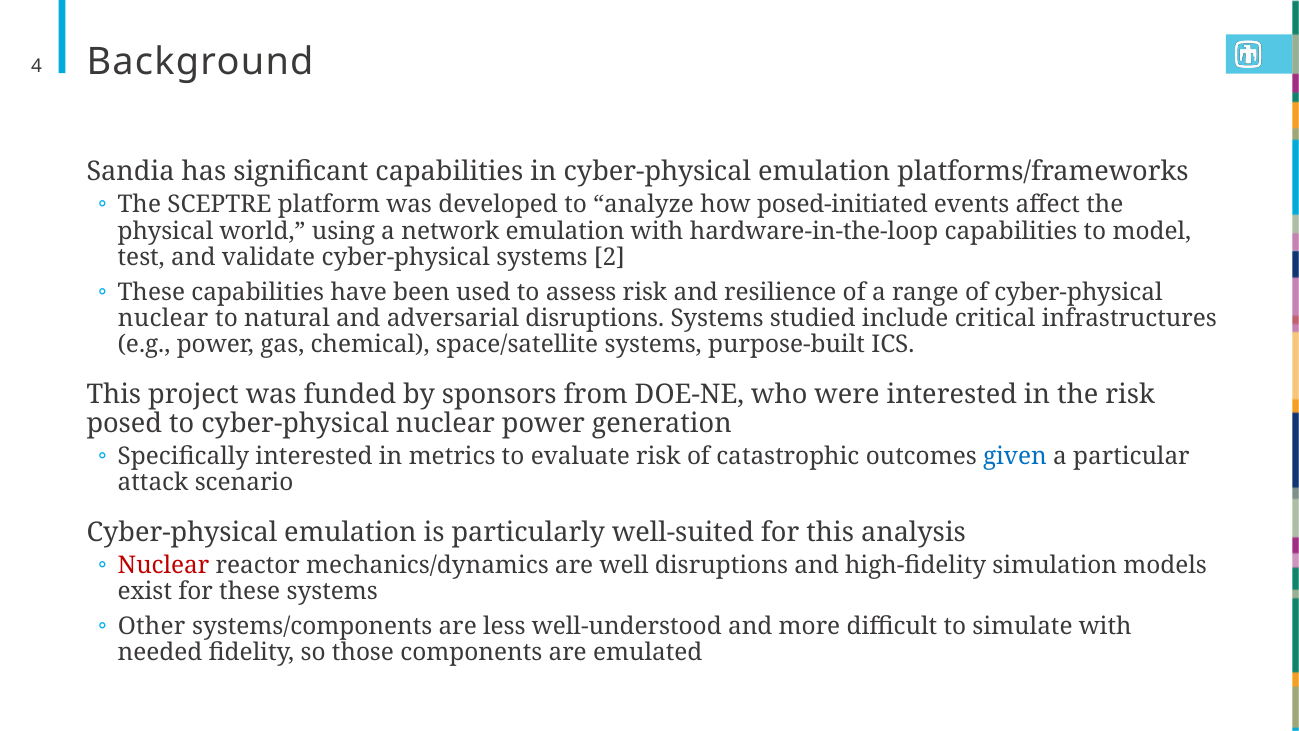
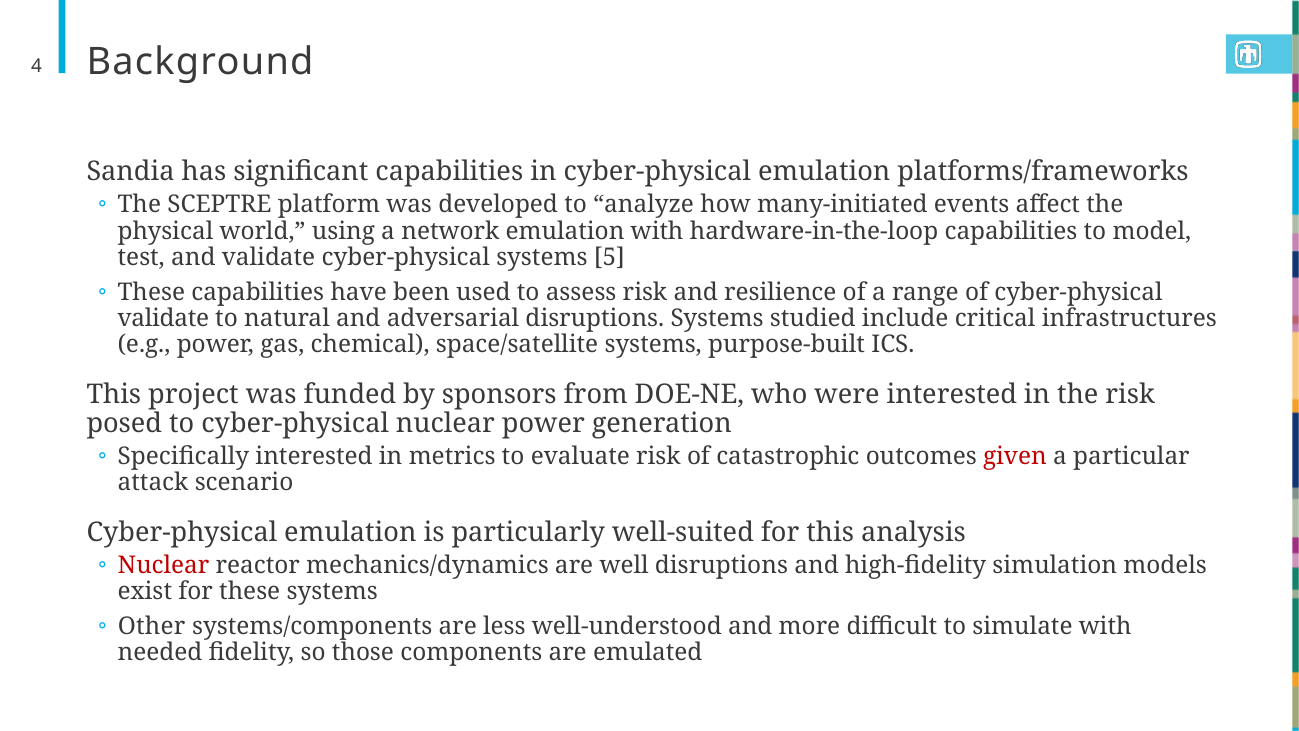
posed-initiated: posed-initiated -> many-initiated
2: 2 -> 5
nuclear at (163, 318): nuclear -> validate
given colour: blue -> red
